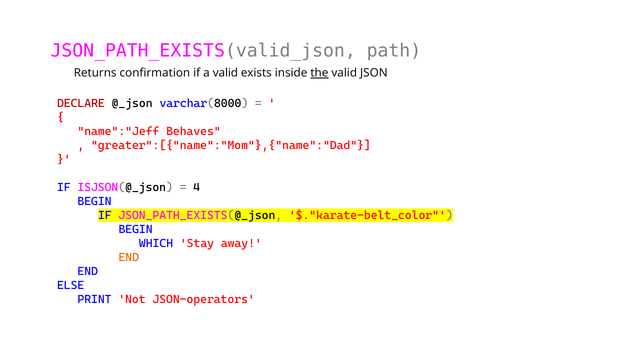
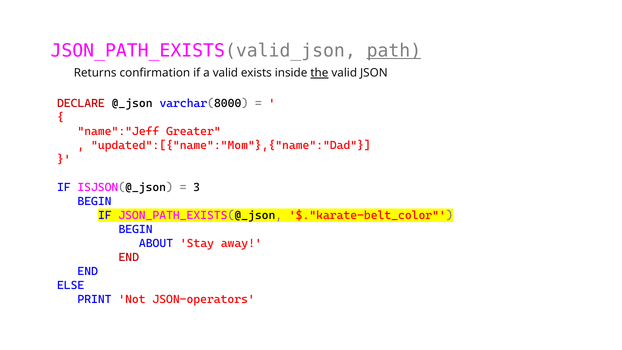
path underline: none -> present
Behaves: Behaves -> Greater
greater":[{"name":"Mom"},{"name":"Dad: greater":[{"name":"Mom"},{"name":"Dad -> updated":[{"name":"Mom"},{"name":"Dad
4: 4 -> 3
WHICH: WHICH -> ABOUT
END at (129, 257) colour: orange -> red
